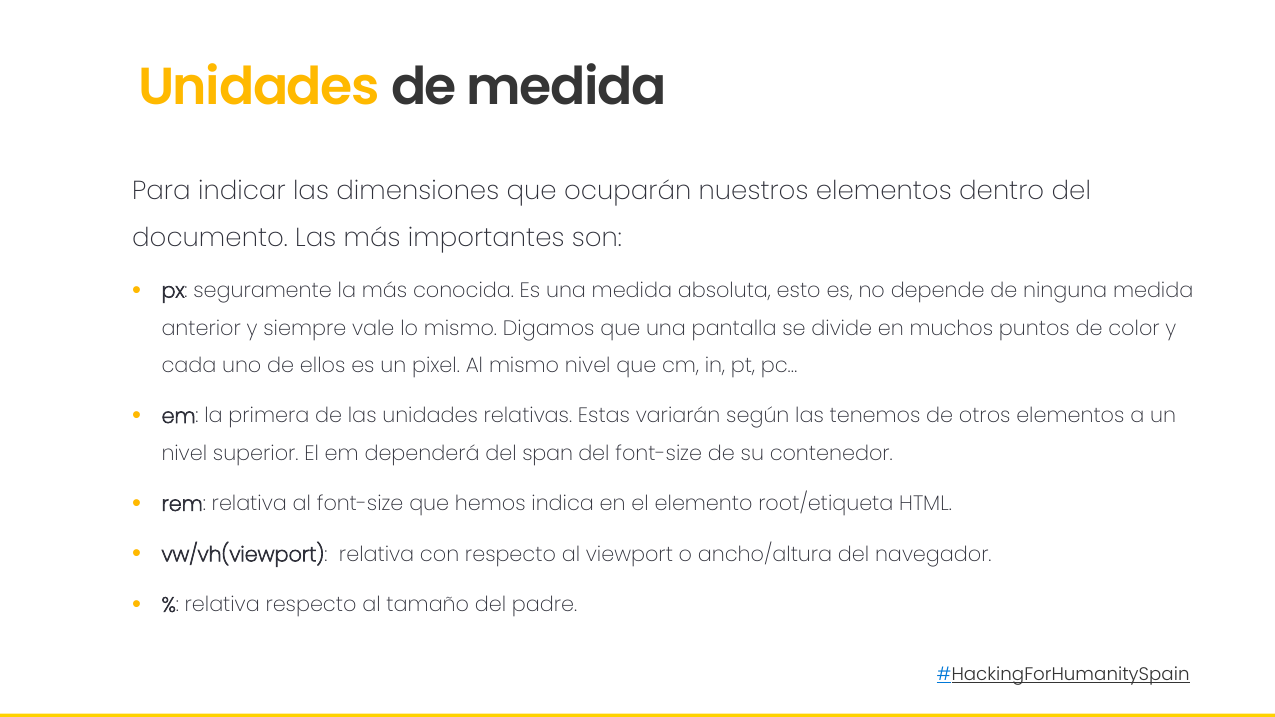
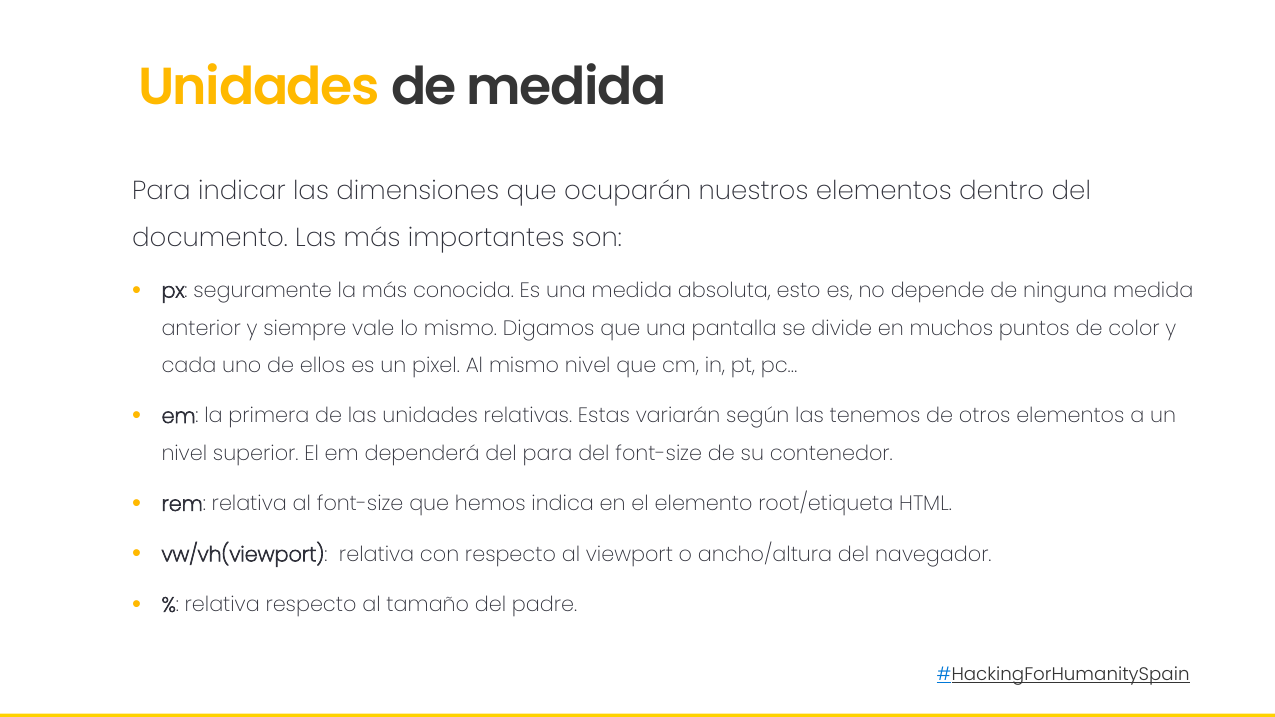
del span: span -> para
